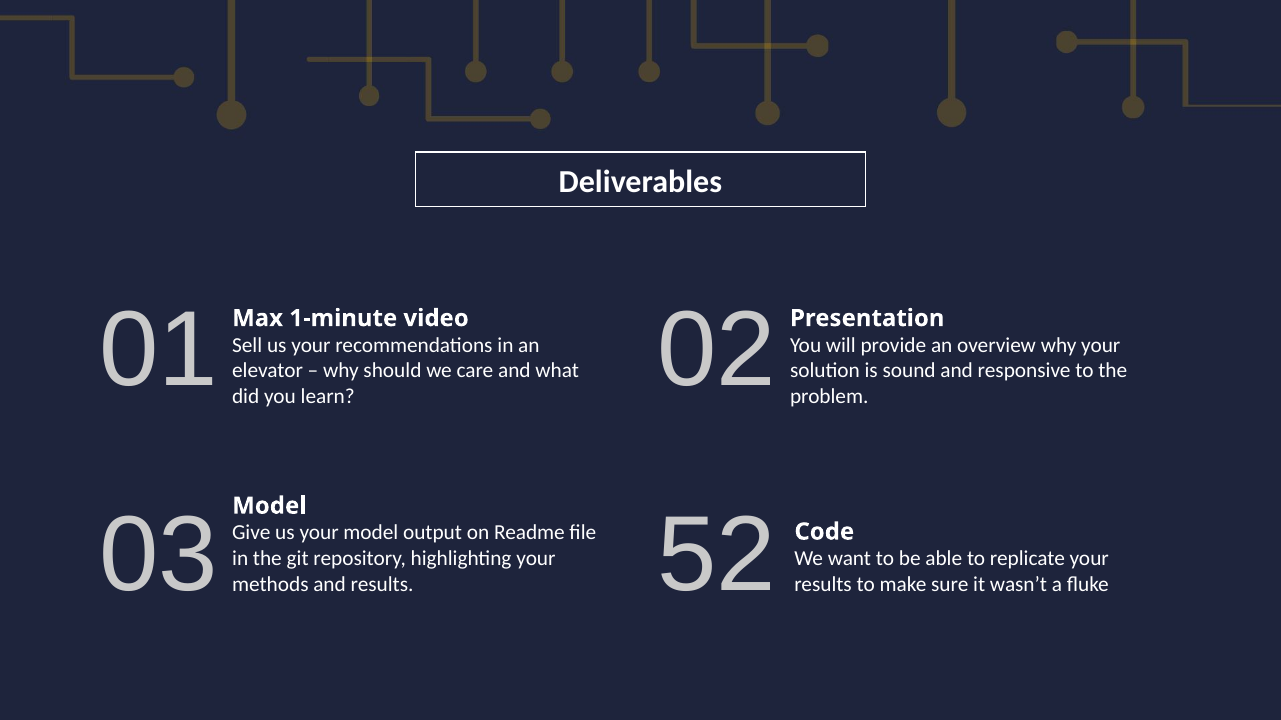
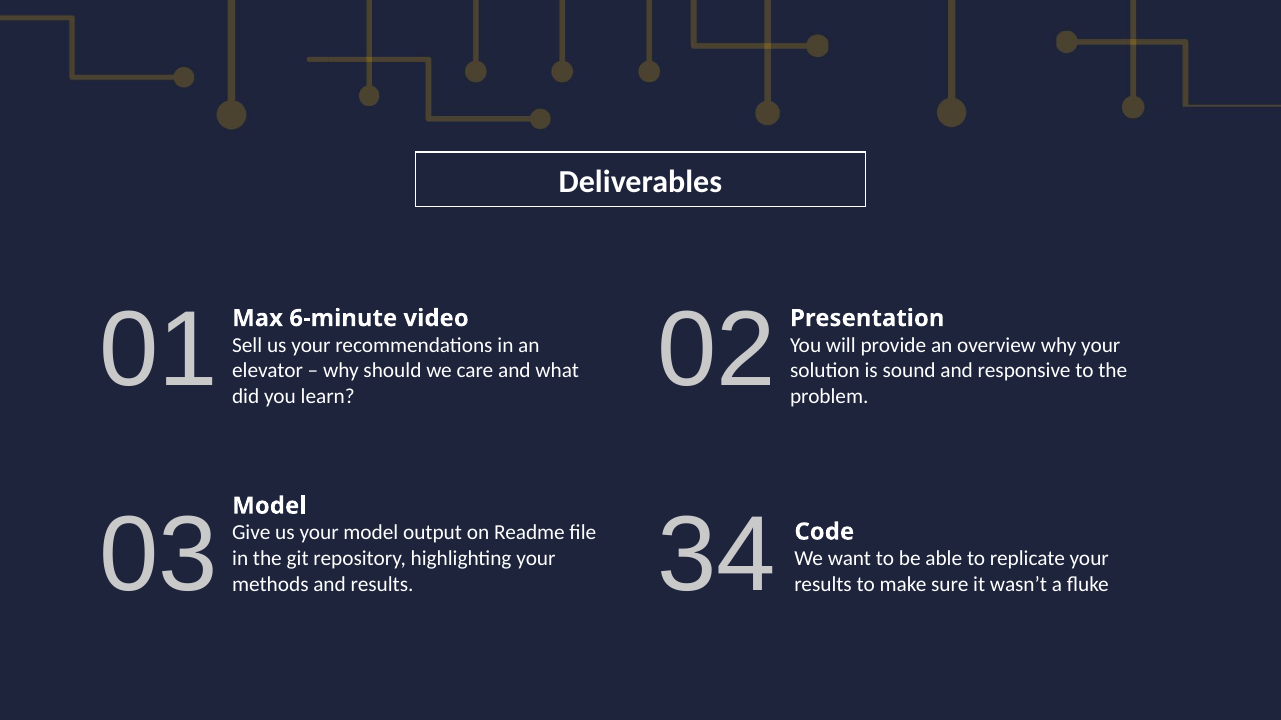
1-minute: 1-minute -> 6-minute
52: 52 -> 34
